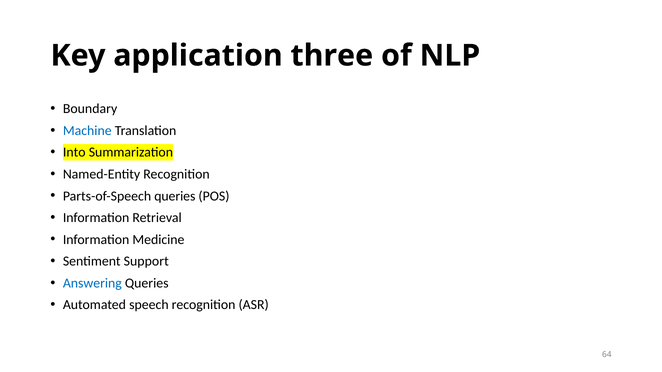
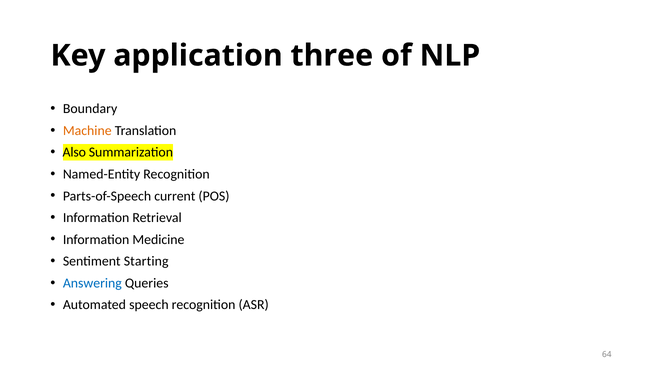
Machine colour: blue -> orange
Into: Into -> Also
Parts-of-Speech queries: queries -> current
Support: Support -> Starting
